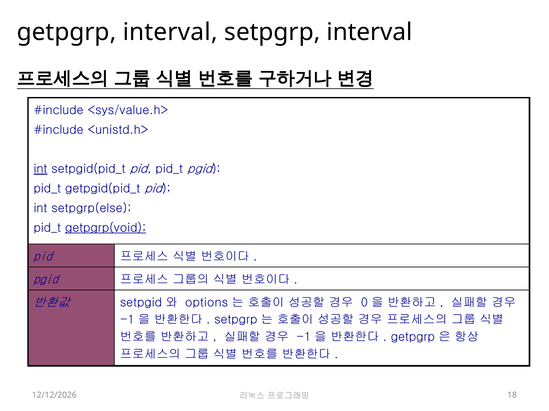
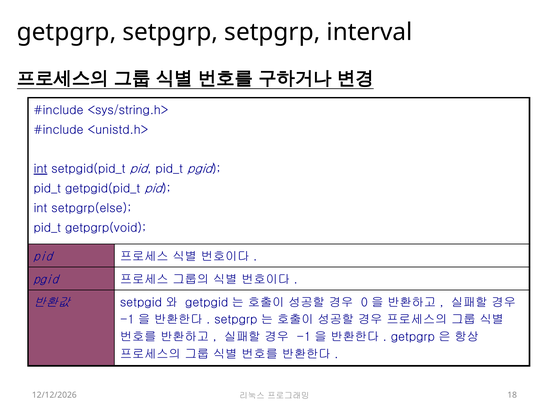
getpgrp interval: interval -> setpgrp
<sys/value.h>: <sys/value.h> -> <sys/string.h>
getpgrp(void underline: present -> none
options: options -> getpgid
